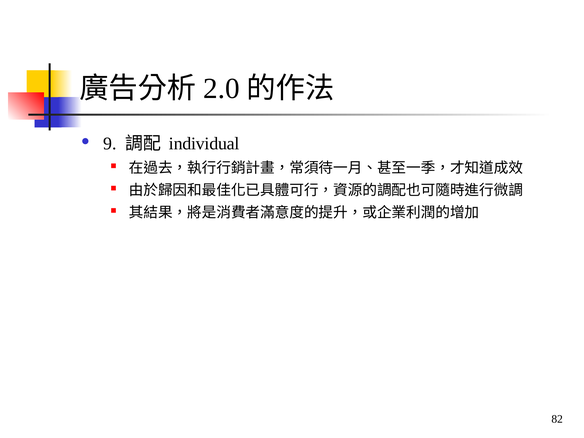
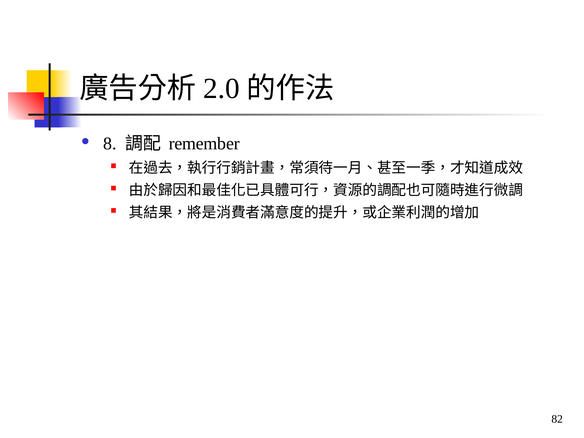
9: 9 -> 8
individual: individual -> remember
